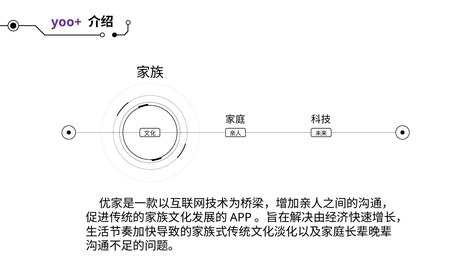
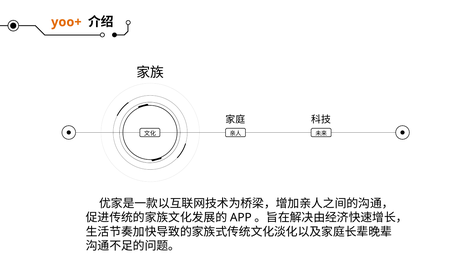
yoo+ colour: purple -> orange
